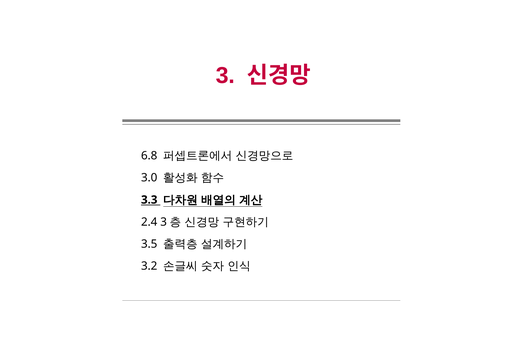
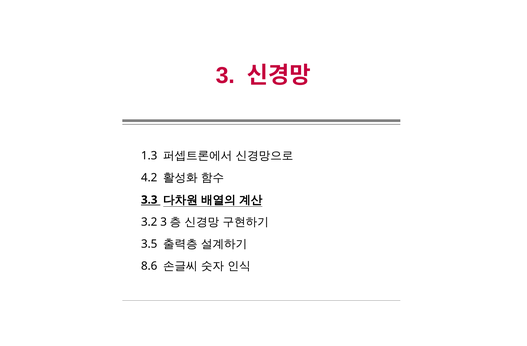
6.8: 6.8 -> 1.3
3.0: 3.0 -> 4.2
2.4: 2.4 -> 3.2
3.2: 3.2 -> 8.6
